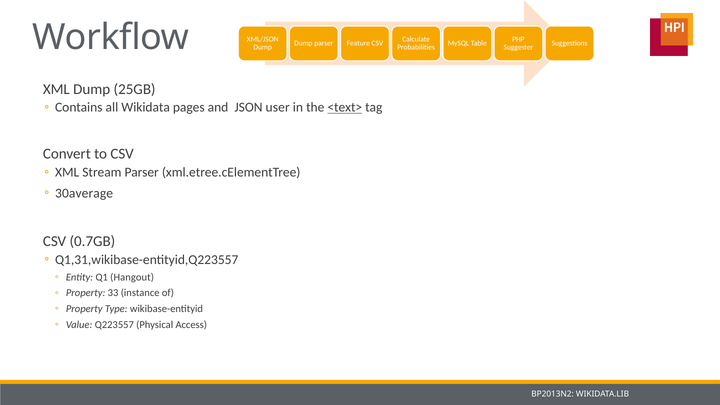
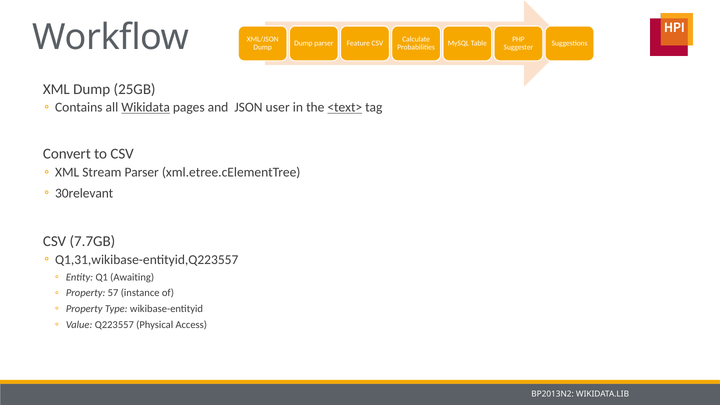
Wikidata underline: none -> present
30average: 30average -> 30relevant
0.7GB: 0.7GB -> 7.7GB
Hangout: Hangout -> Awaiting
33: 33 -> 57
